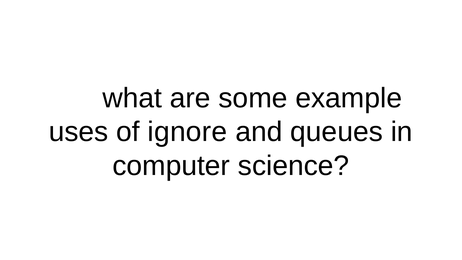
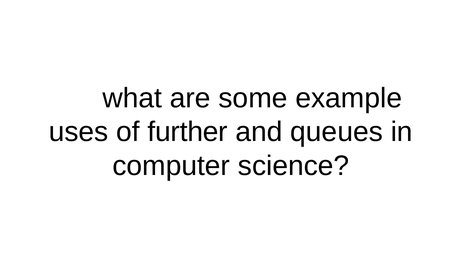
ignore: ignore -> further
